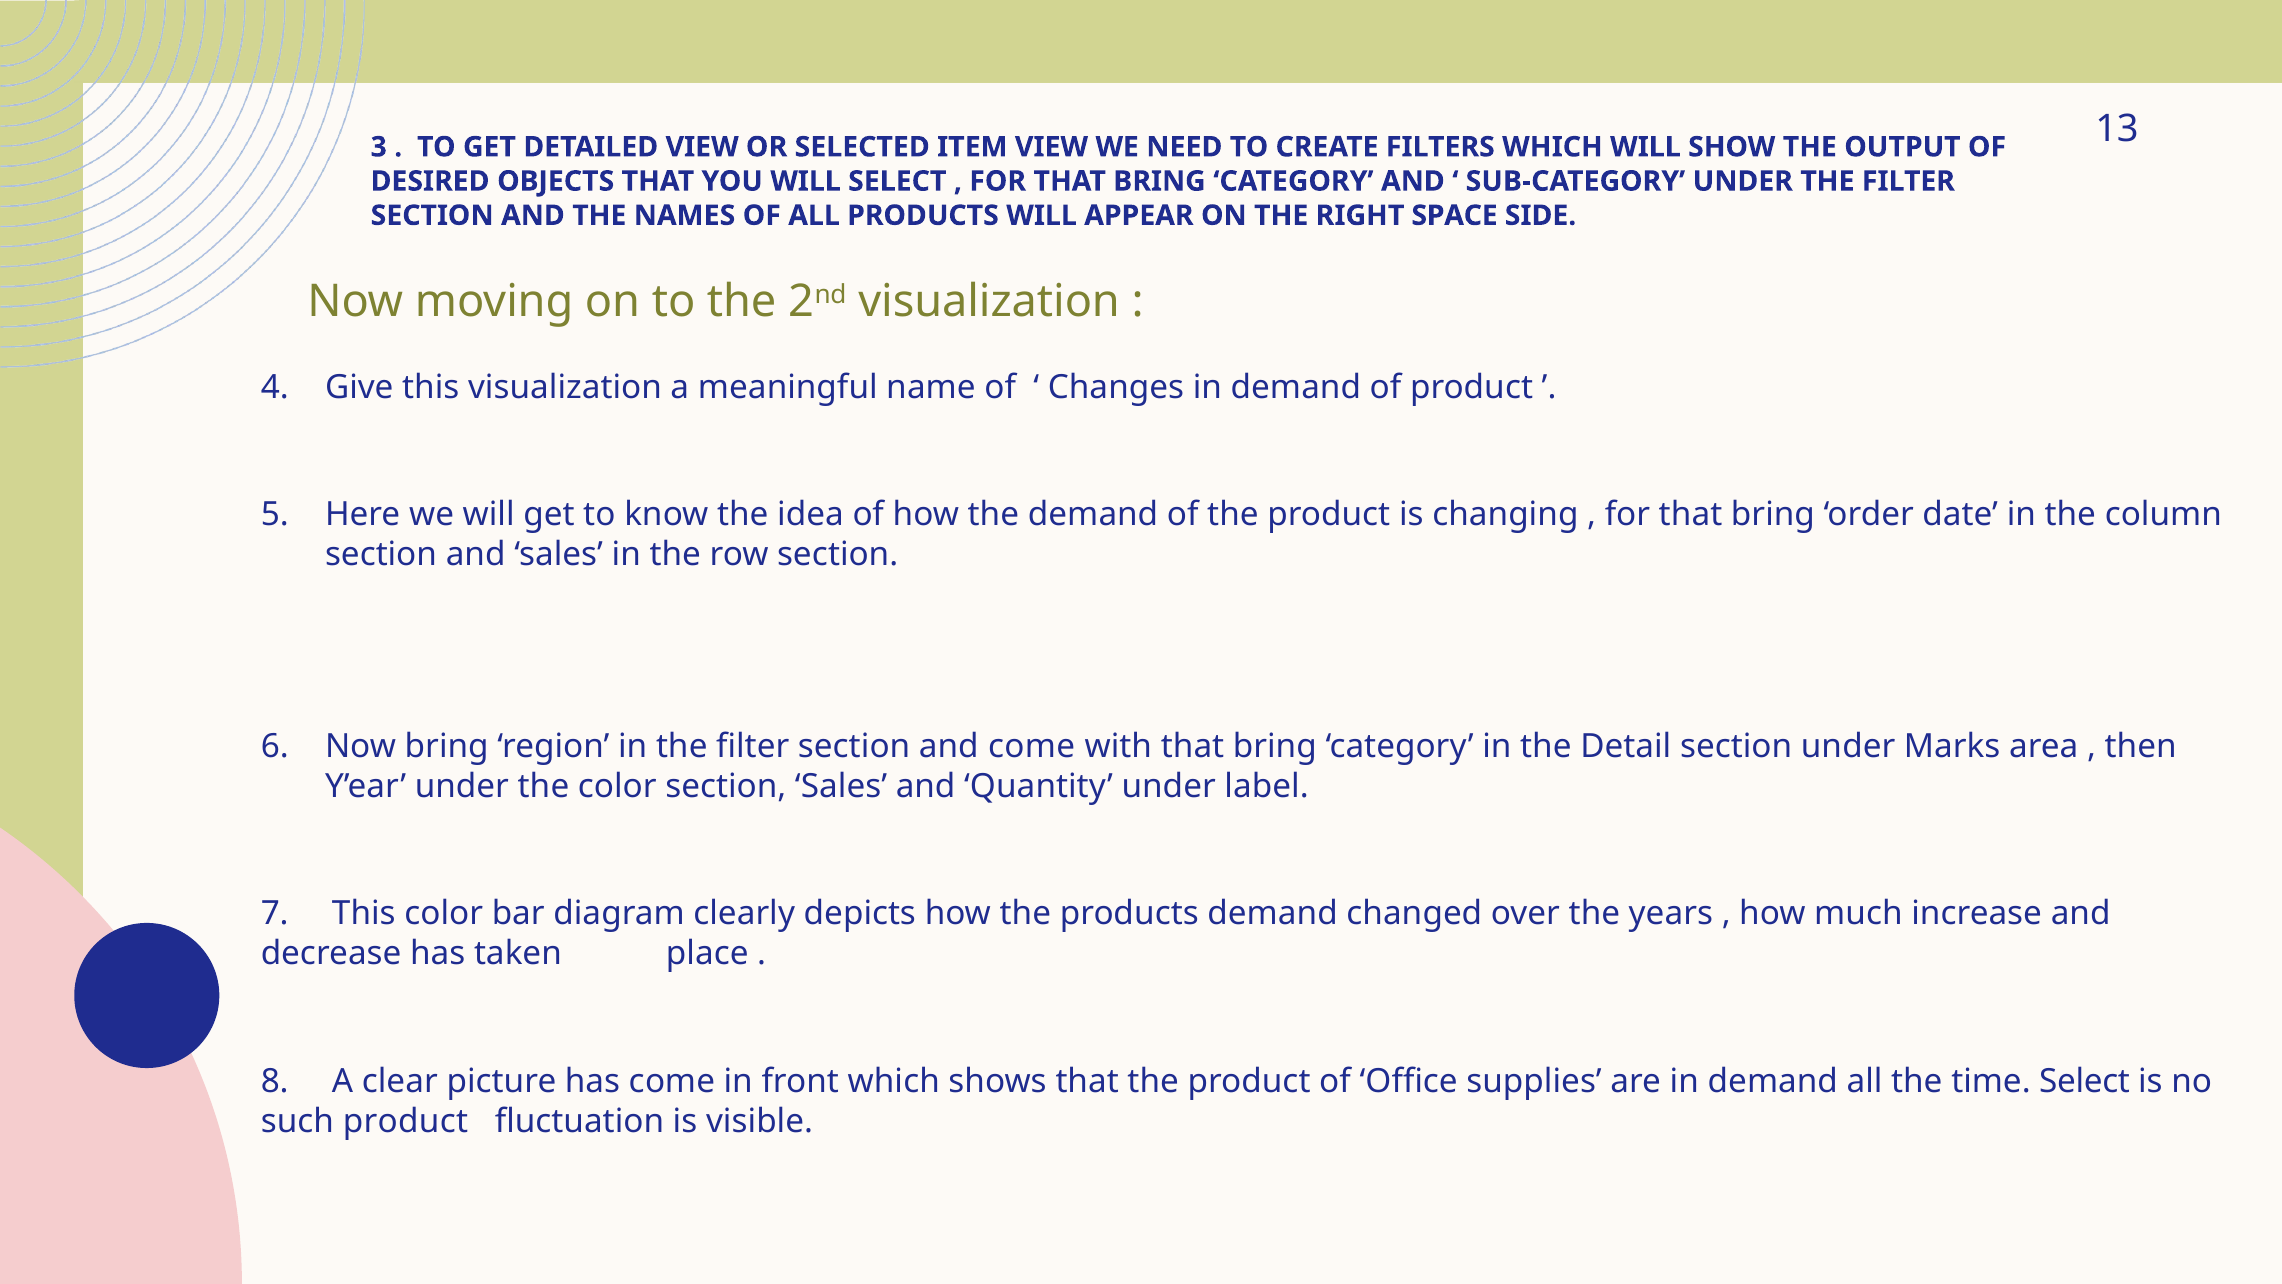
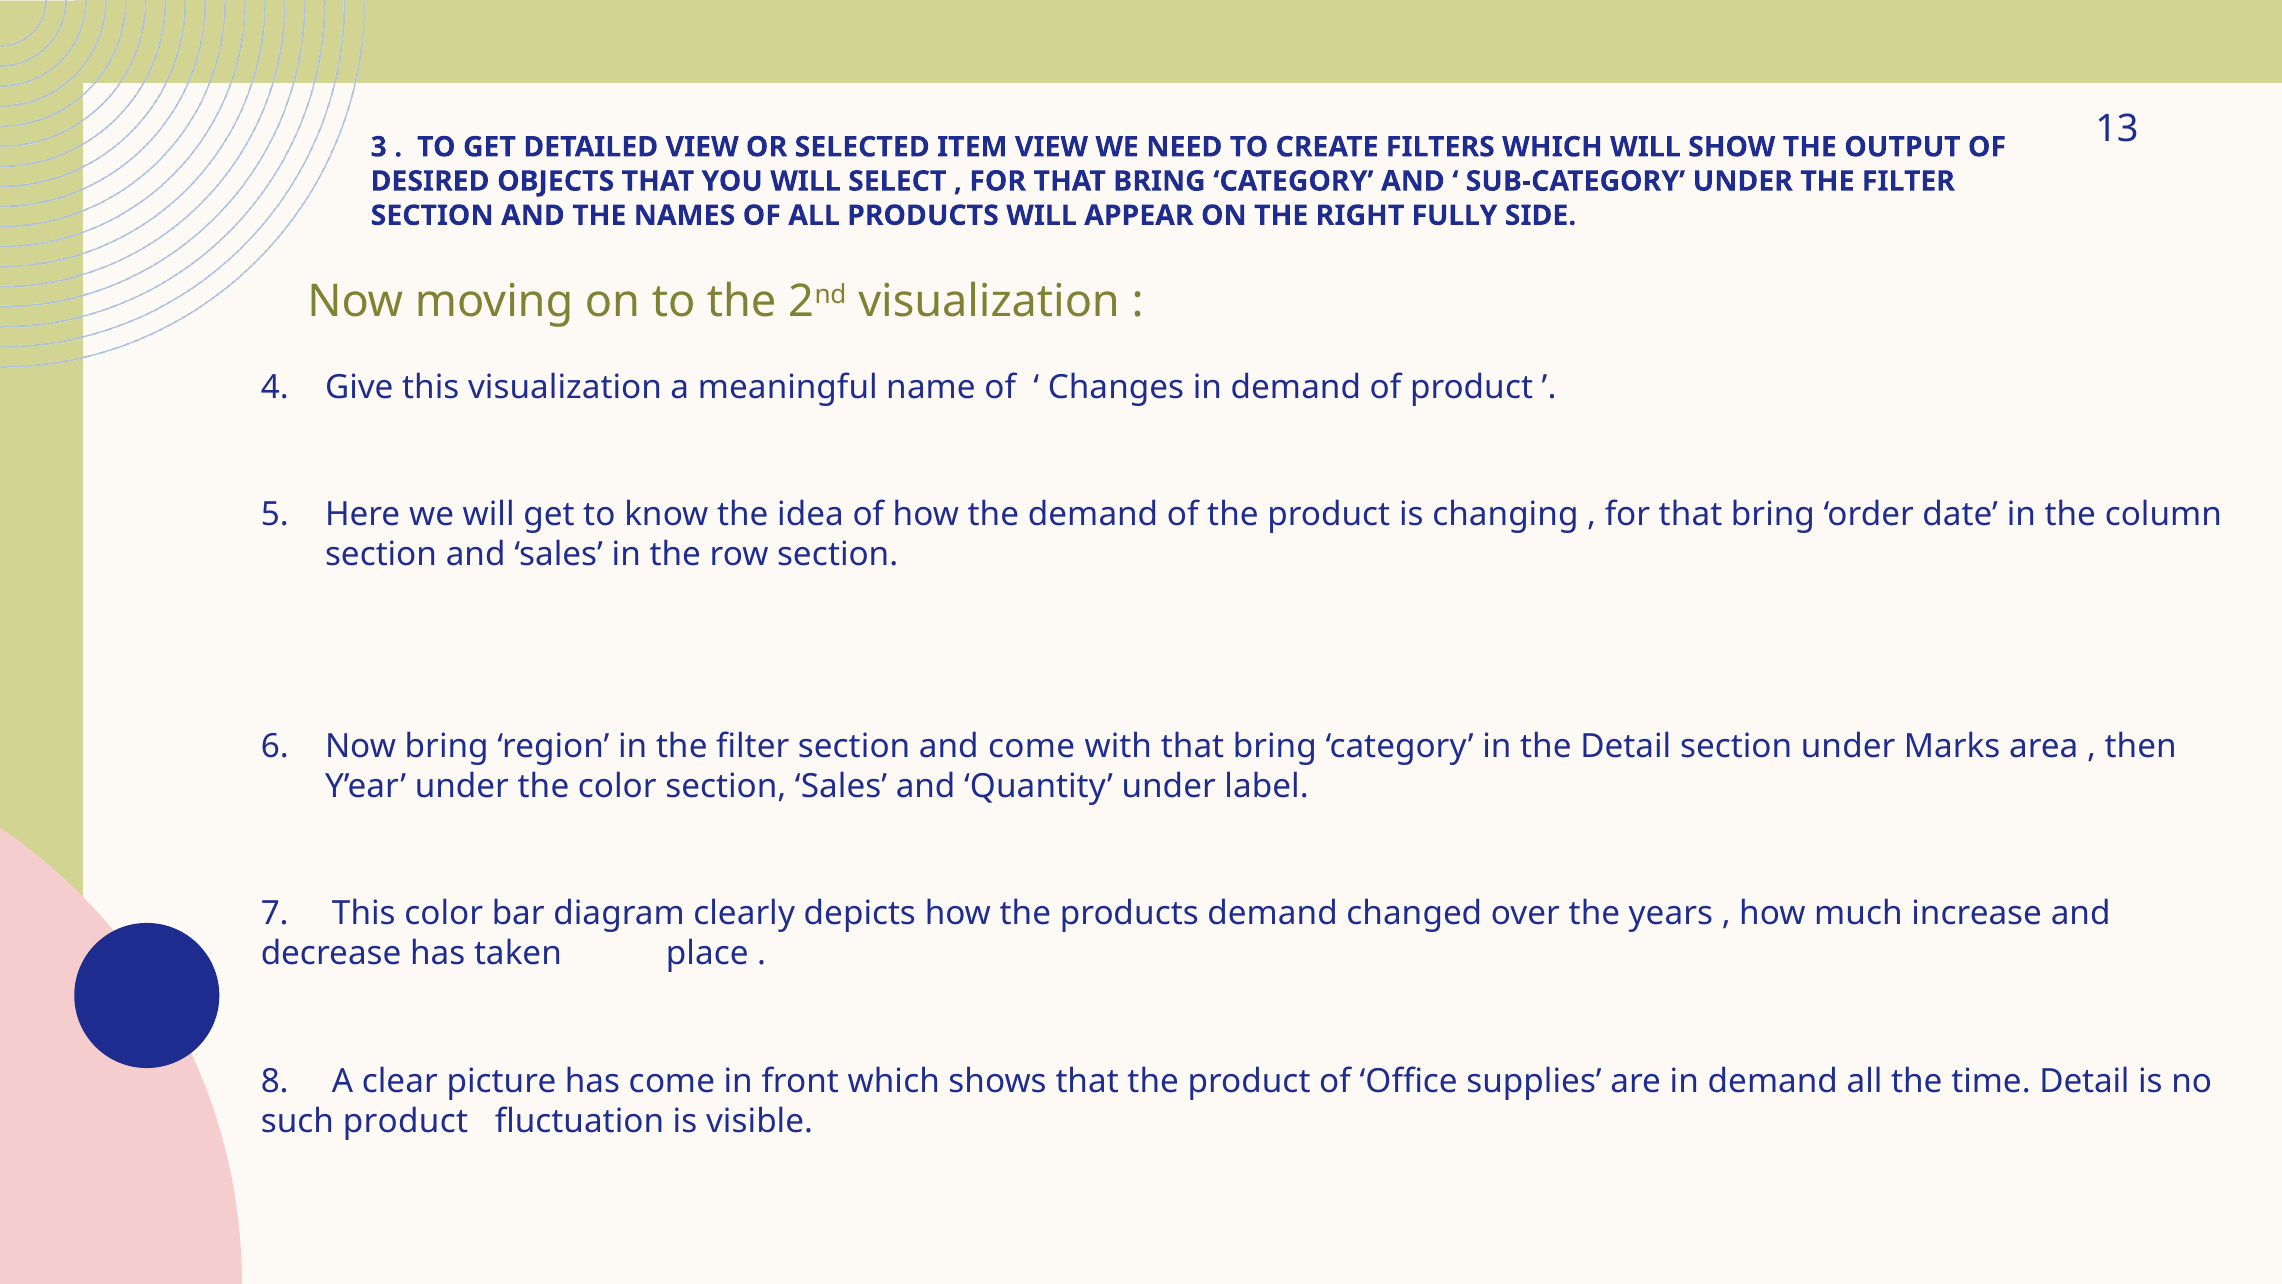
SPACE: SPACE -> FULLY
time Select: Select -> Detail
